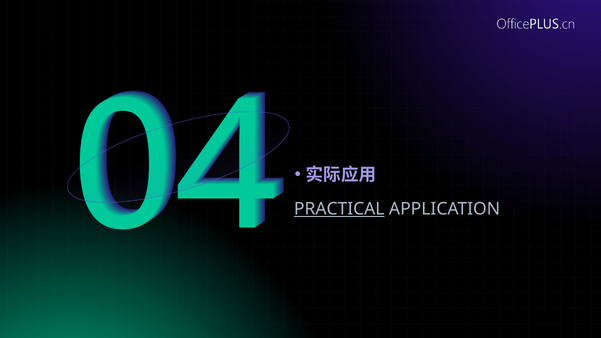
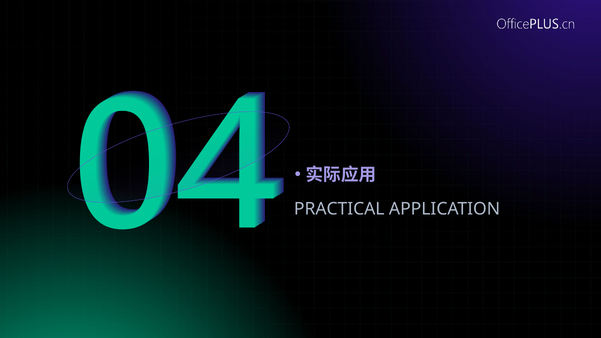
PRACTICAL underline: present -> none
